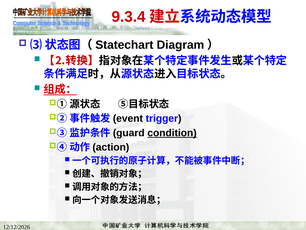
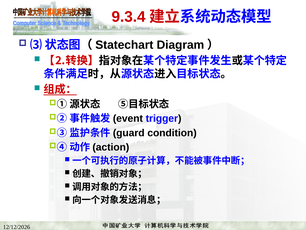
condition underline: present -> none
